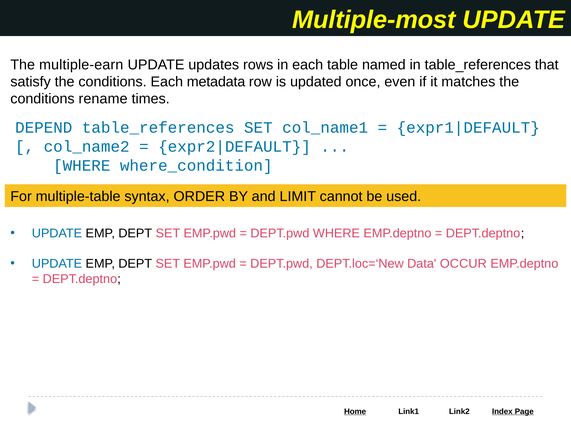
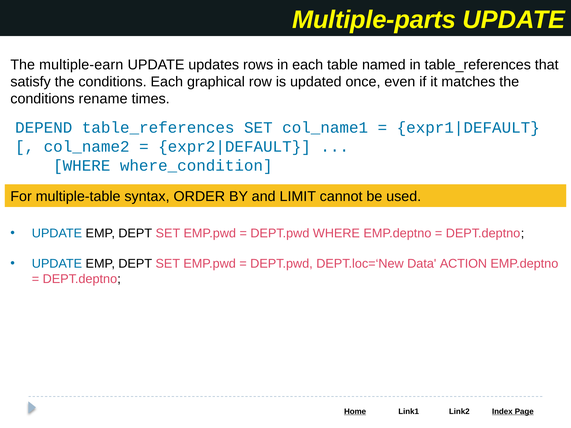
Multiple-most: Multiple-most -> Multiple-parts
metadata: metadata -> graphical
OCCUR: OCCUR -> ACTION
